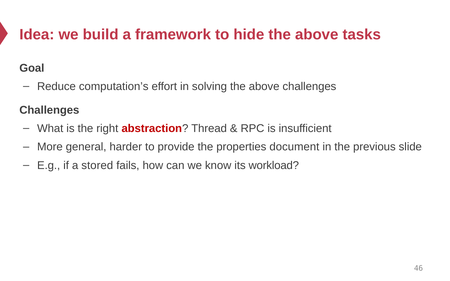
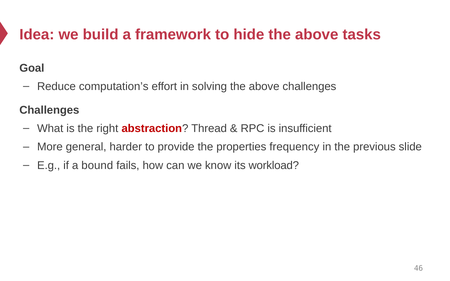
document: document -> frequency
stored: stored -> bound
